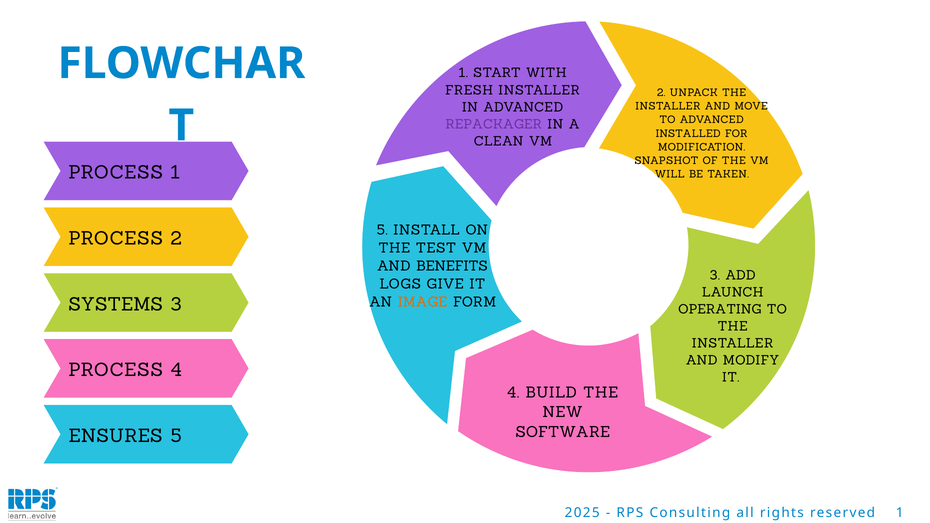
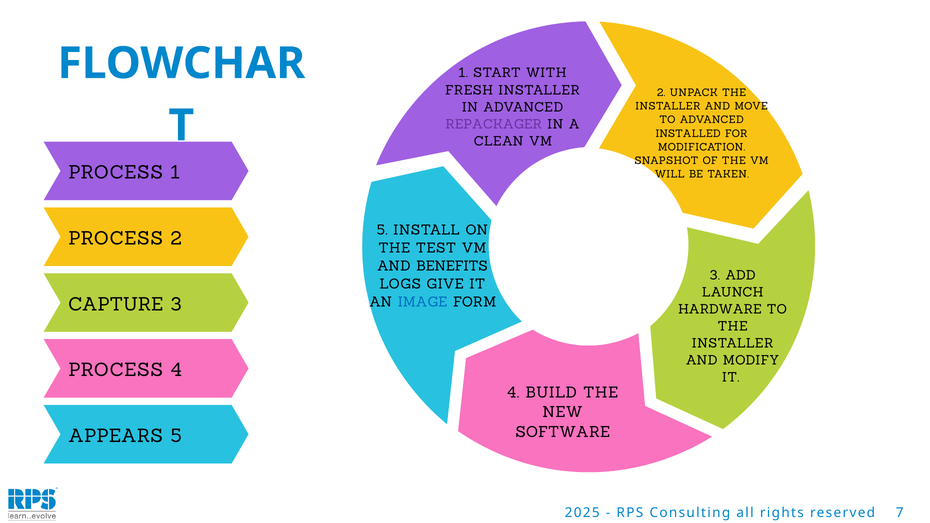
IMAGE colour: orange -> blue
SYSTEMS: SYSTEMS -> CAPTURE
OPERATING: OPERATING -> HARDWARE
ENSURES: ENSURES -> APPEARS
reserved 1: 1 -> 7
